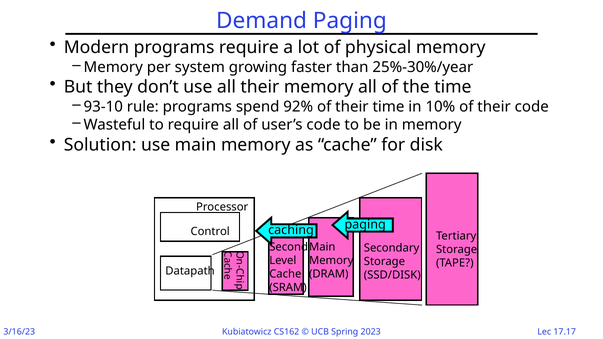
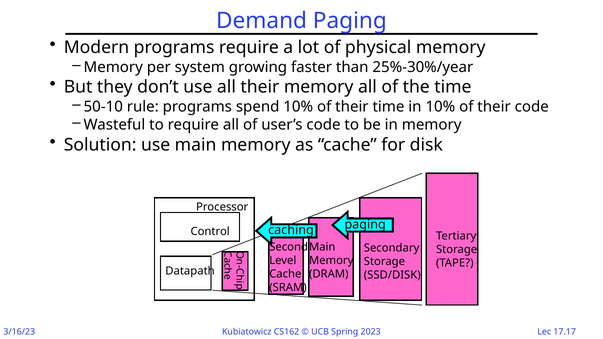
93-10: 93-10 -> 50-10
spend 92%: 92% -> 10%
